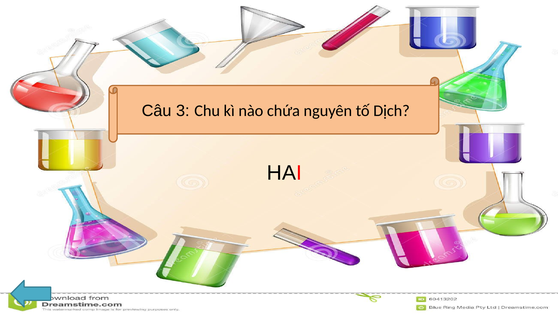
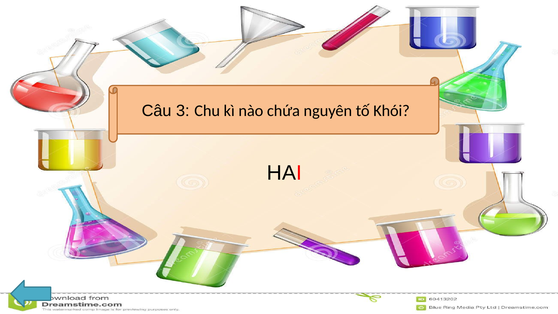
Dịch: Dịch -> Khói
